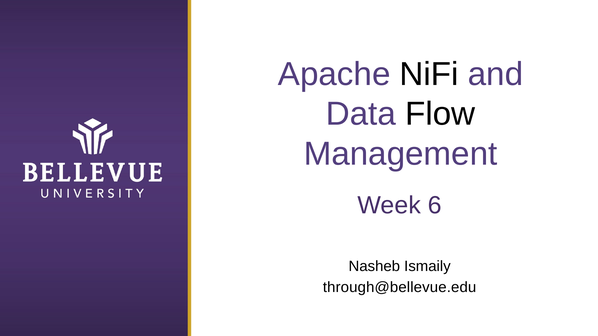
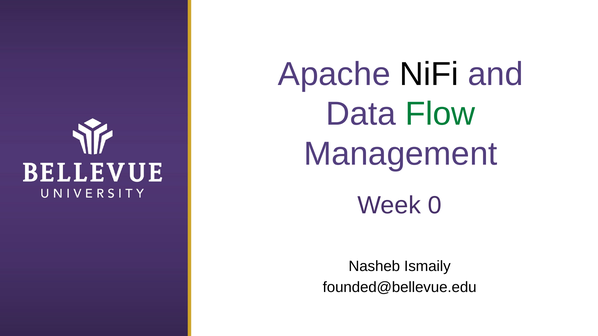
Flow colour: black -> green
6: 6 -> 0
through@bellevue.edu: through@bellevue.edu -> founded@bellevue.edu
